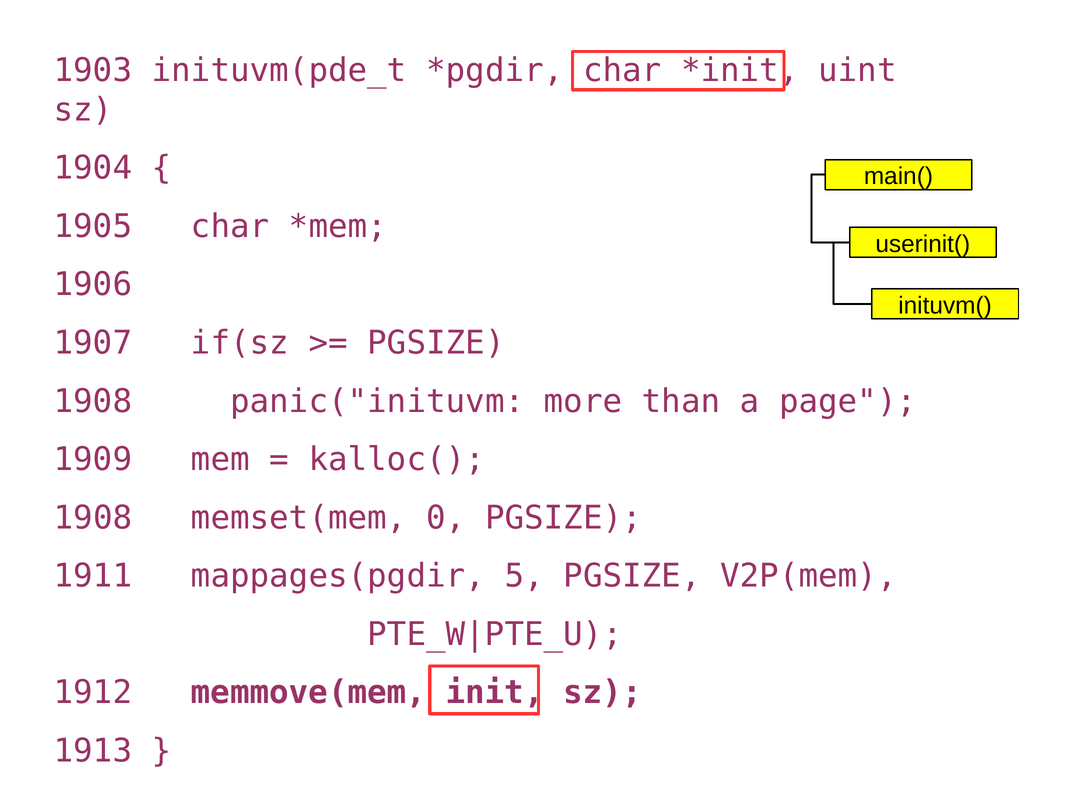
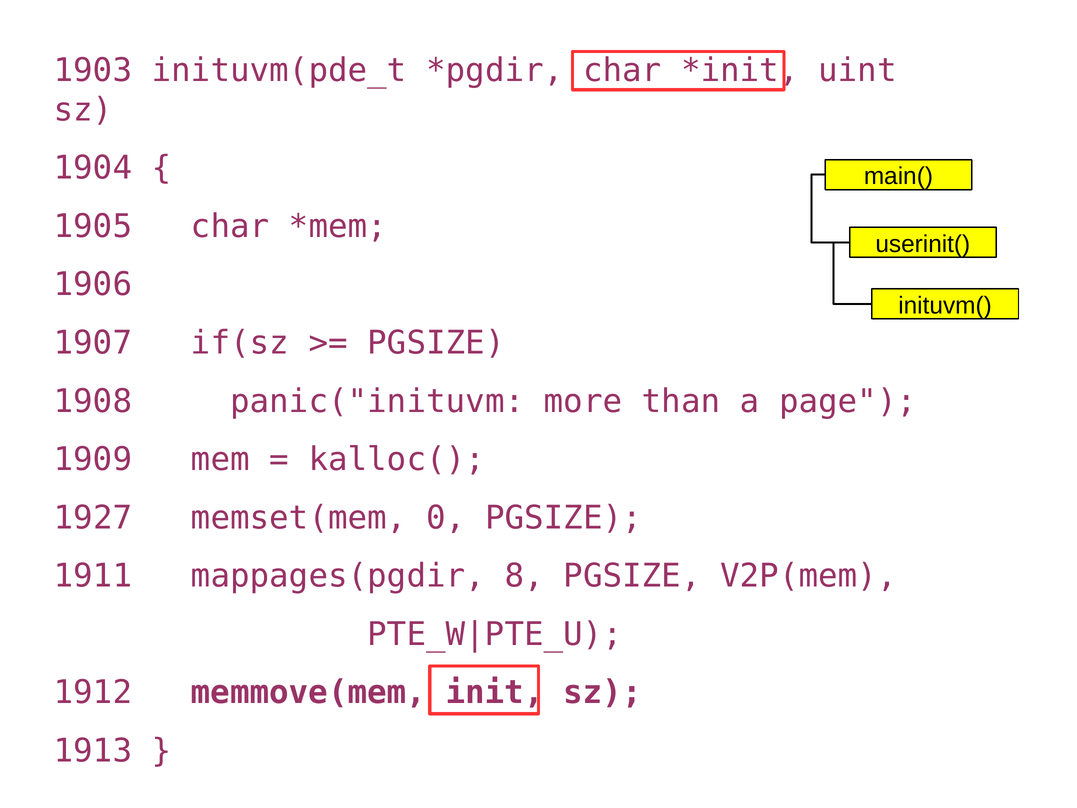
1908 at (93, 518): 1908 -> 1927
5: 5 -> 8
